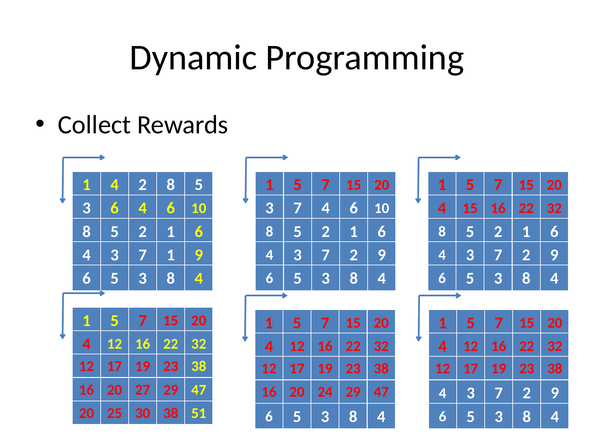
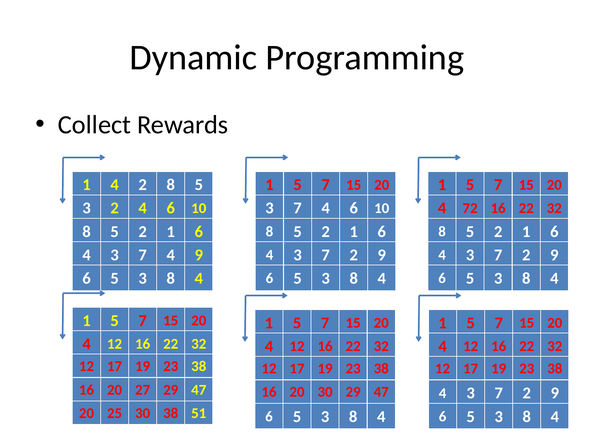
3 6: 6 -> 2
4 15: 15 -> 72
4 3 7 1: 1 -> 4
20 24: 24 -> 30
